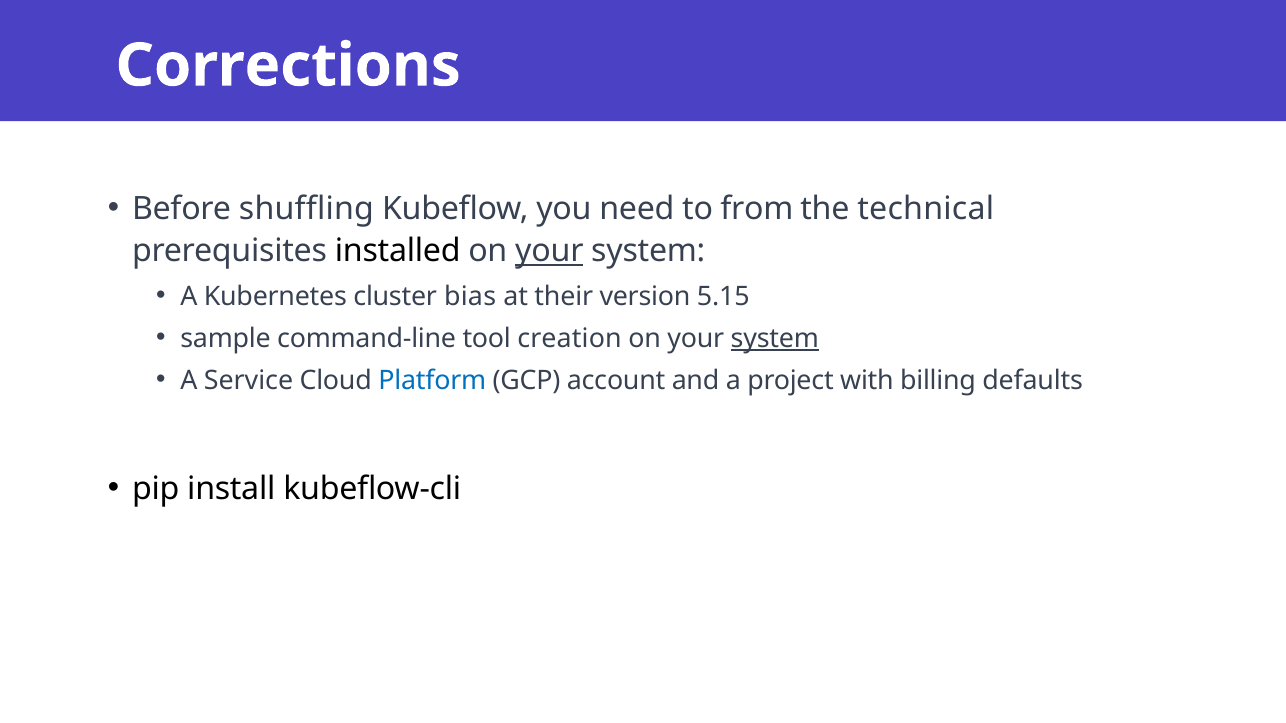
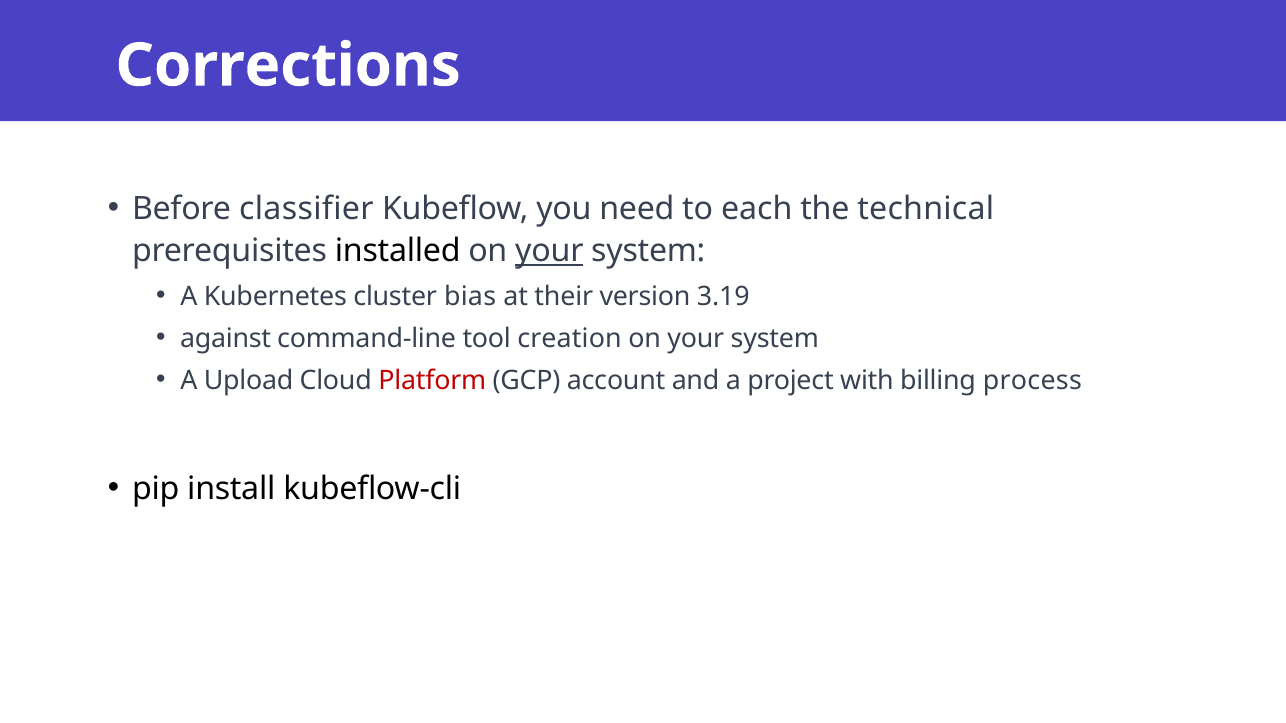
shuffling: shuffling -> classifier
from: from -> each
5.15: 5.15 -> 3.19
sample: sample -> against
system at (775, 338) underline: present -> none
Service: Service -> Upload
Platform colour: blue -> red
defaults: defaults -> process
